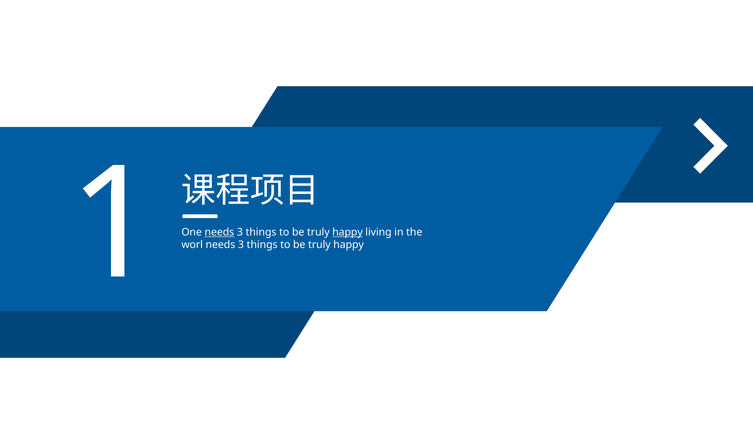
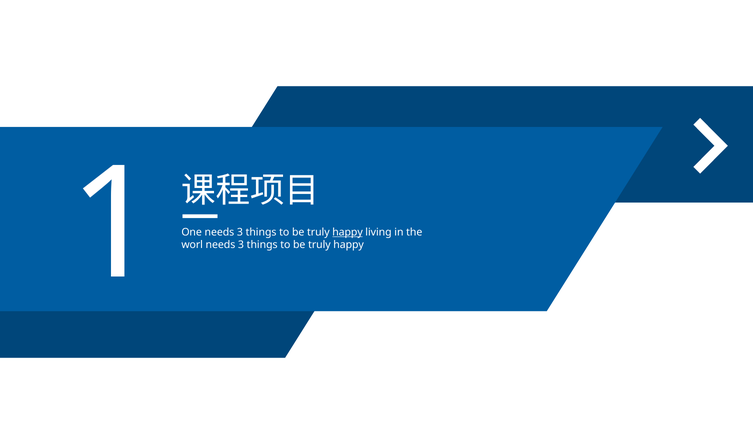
needs at (219, 232) underline: present -> none
